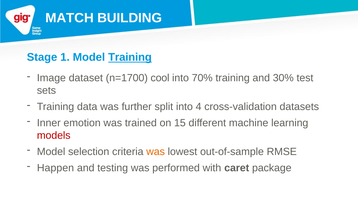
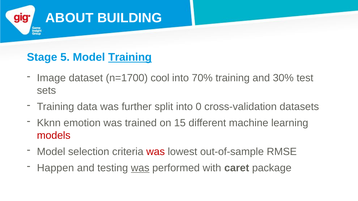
MATCH: MATCH -> ABOUT
1: 1 -> 5
4: 4 -> 0
Inner: Inner -> Kknn
was at (156, 152) colour: orange -> red
was at (140, 168) underline: none -> present
